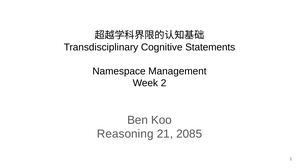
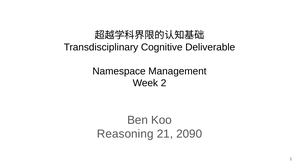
Statements: Statements -> Deliverable
2085: 2085 -> 2090
